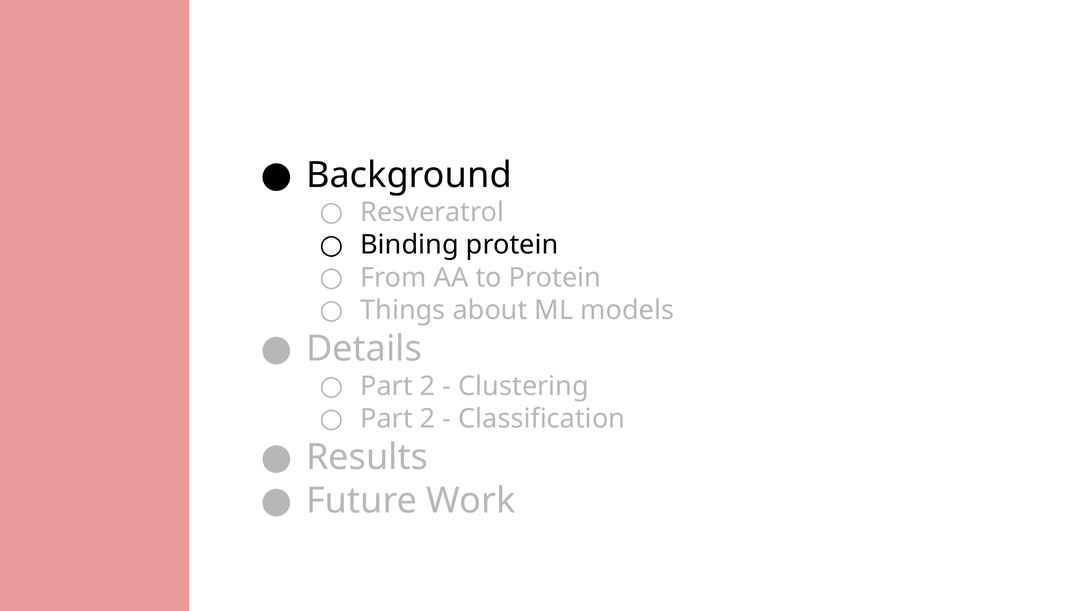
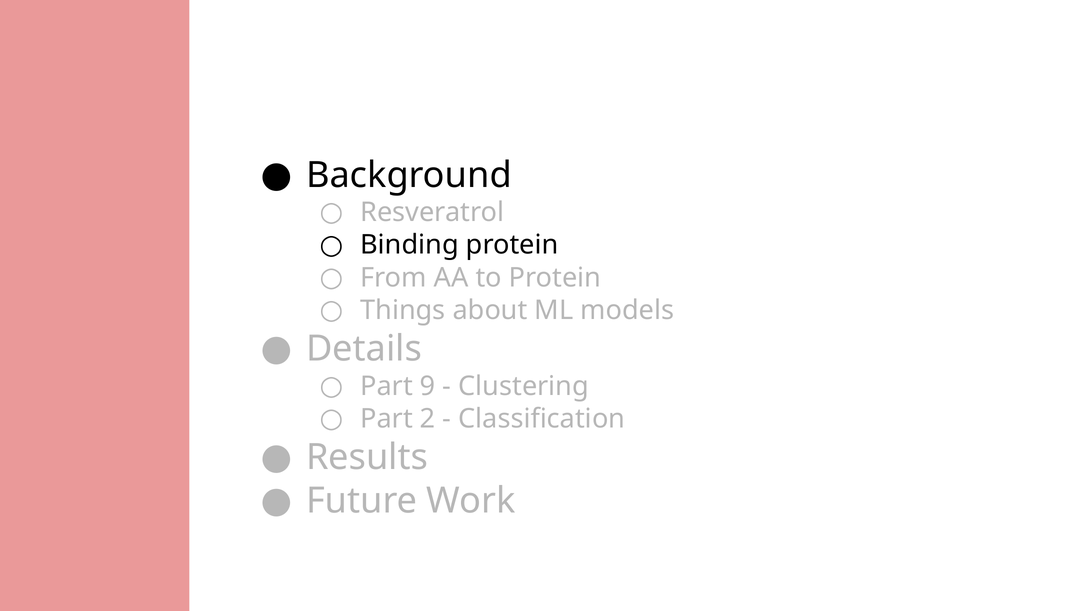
2 at (428, 386): 2 -> 9
